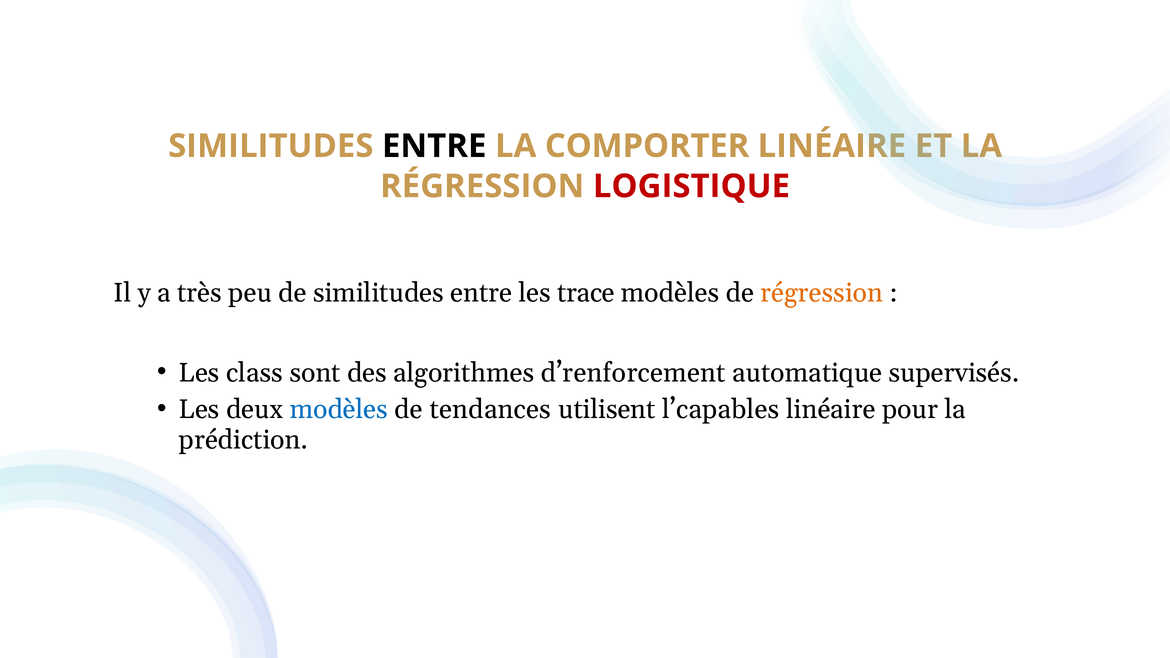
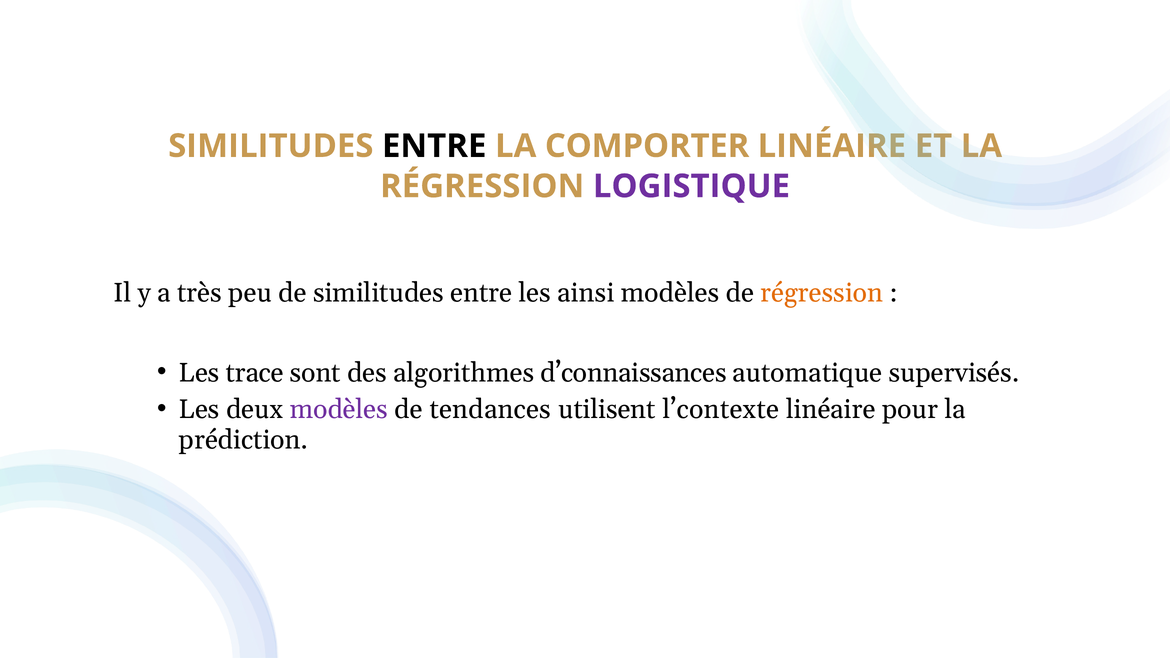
LOGISTIQUE colour: red -> purple
trace: trace -> ainsi
class: class -> trace
d’renforcement: d’renforcement -> d’connaissances
modèles at (339, 410) colour: blue -> purple
l’capables: l’capables -> l’contexte
